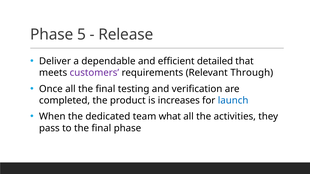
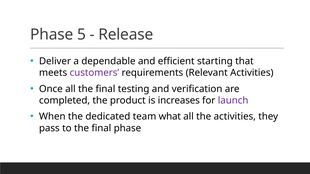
detailed: detailed -> starting
Relevant Through: Through -> Activities
launch colour: blue -> purple
